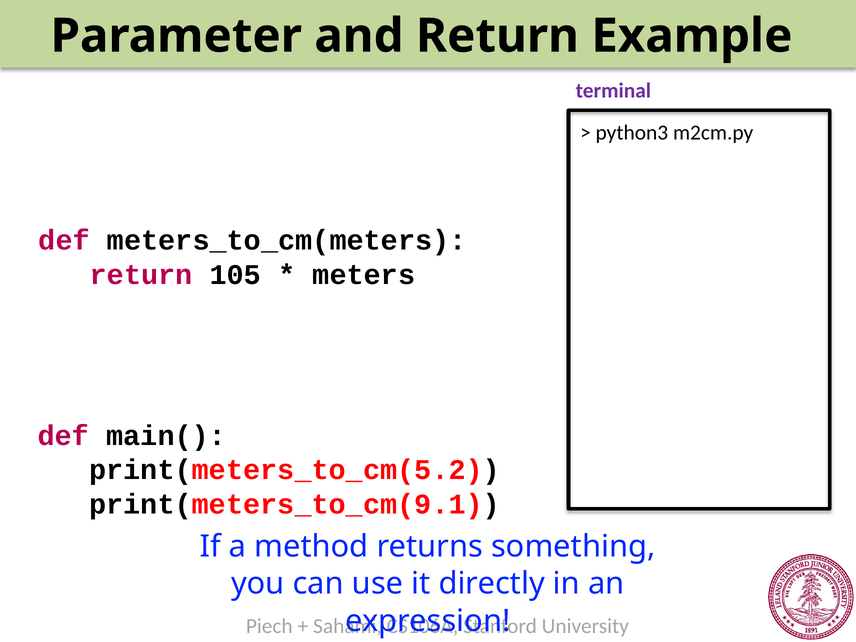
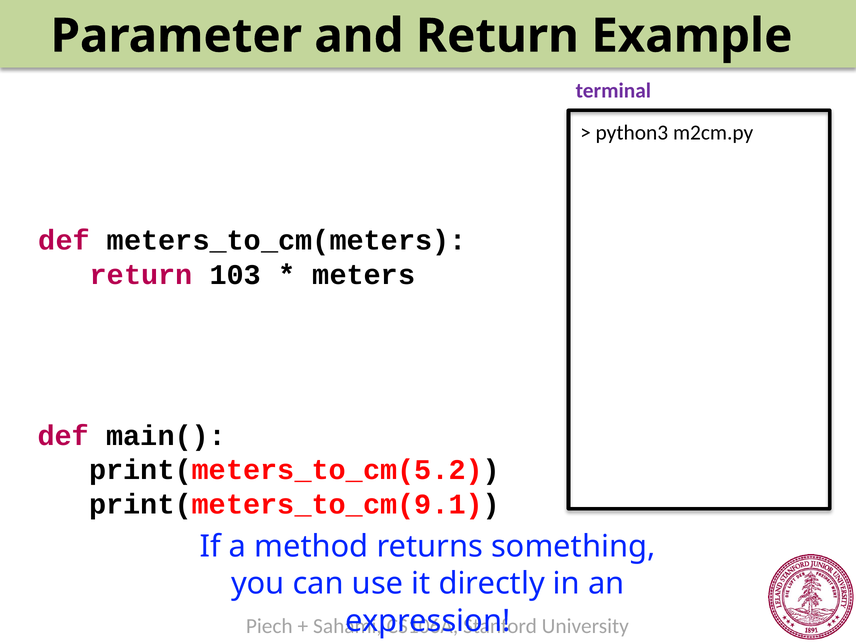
105: 105 -> 103
